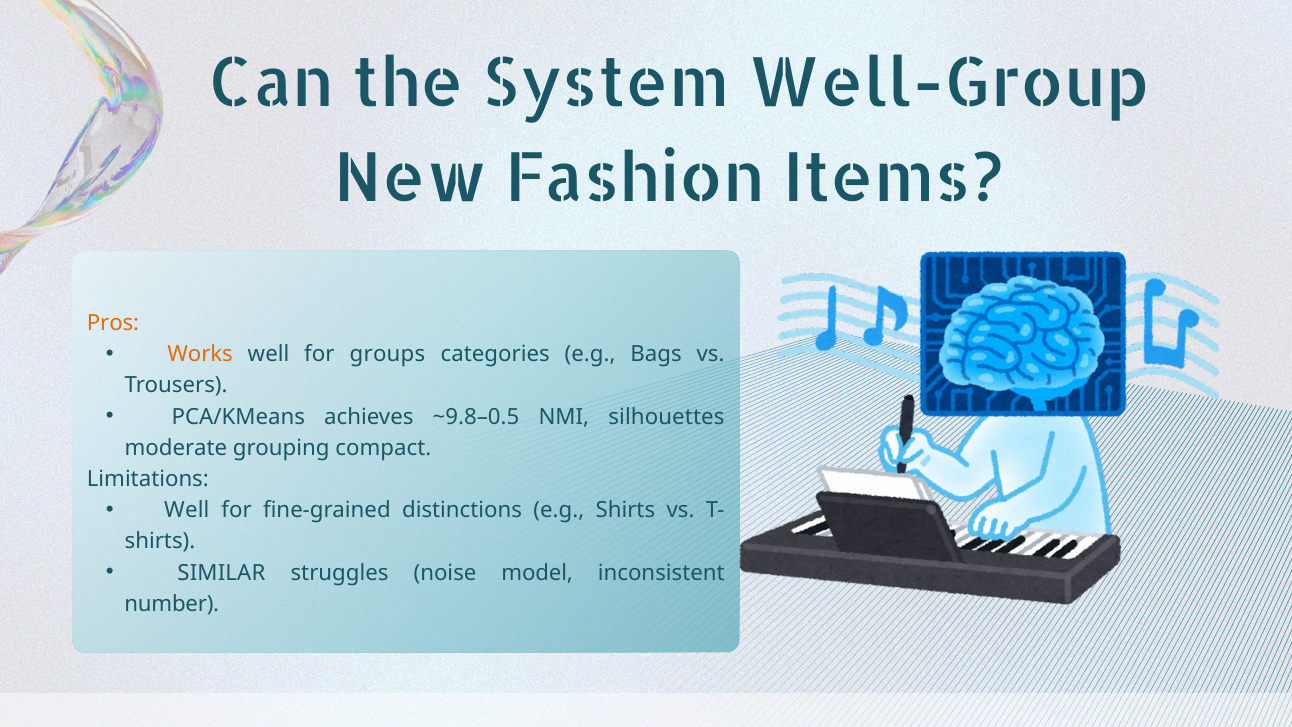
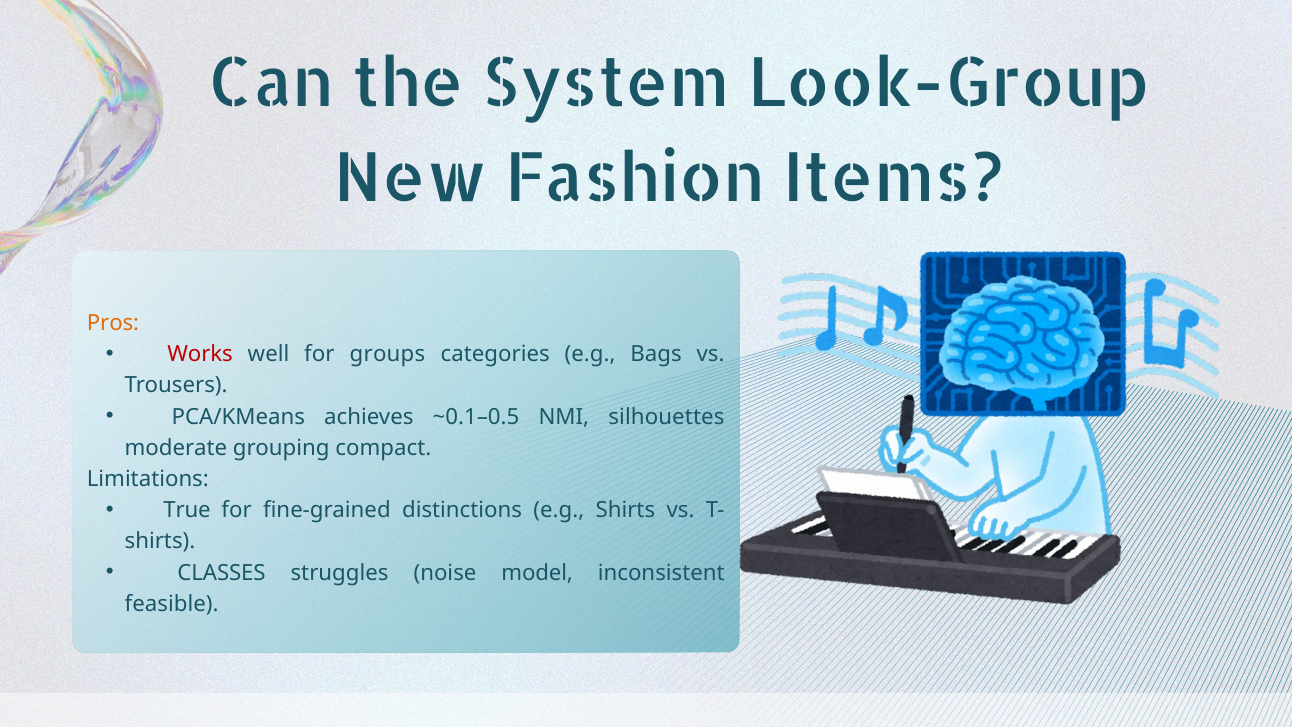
Well-Group: Well-Group -> Look-Group
Works colour: orange -> red
~9.8–0.5: ~9.8–0.5 -> ~0.1–0.5
Well at (187, 510): Well -> True
SIMILAR: SIMILAR -> CLASSES
number: number -> feasible
